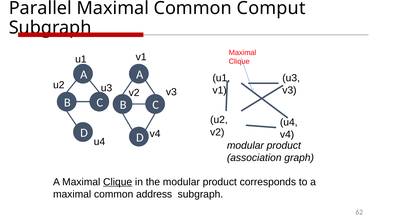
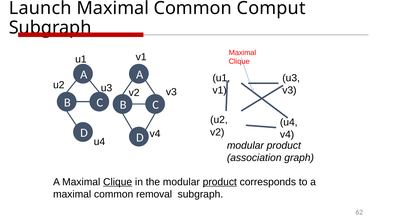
Parallel: Parallel -> Launch
product at (220, 182) underline: none -> present
address: address -> removal
